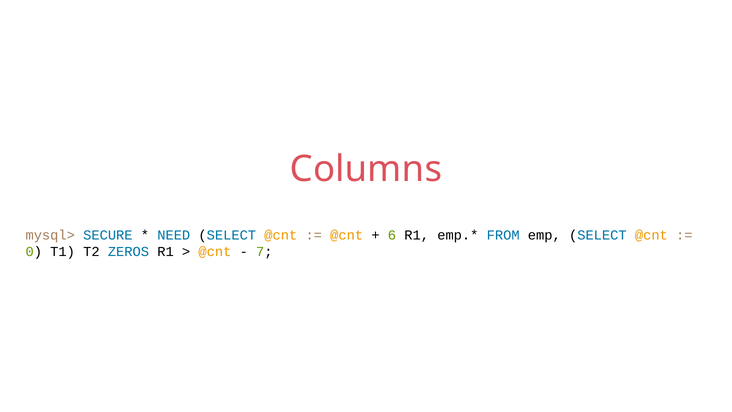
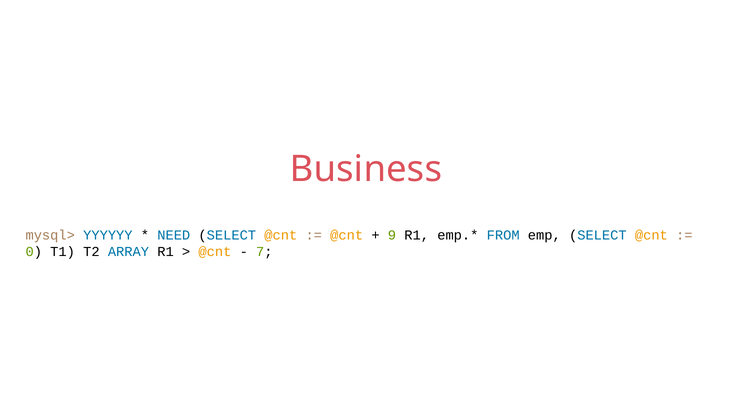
Columns: Columns -> Business
SECURE: SECURE -> YYYYYY
6: 6 -> 9
ZEROS: ZEROS -> ARRAY
